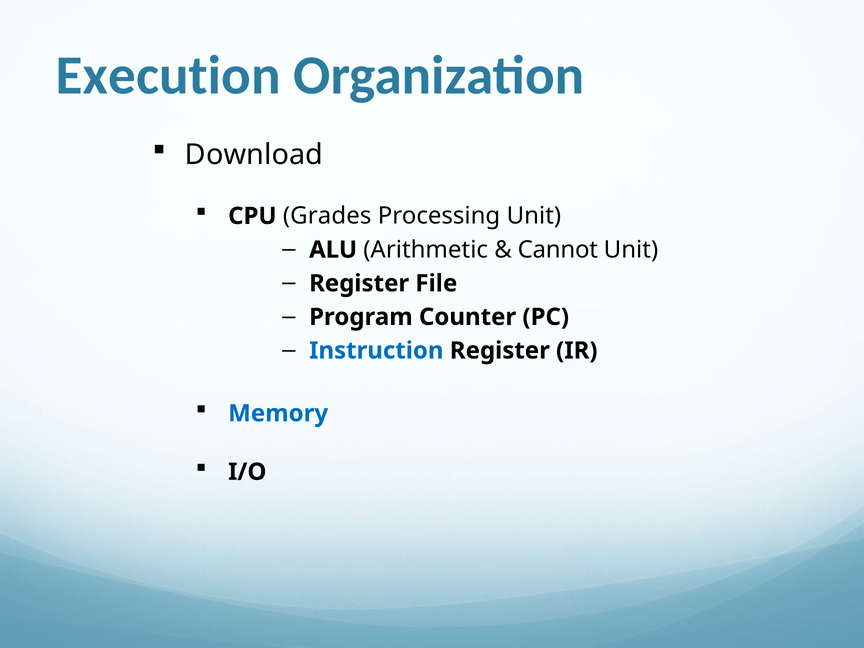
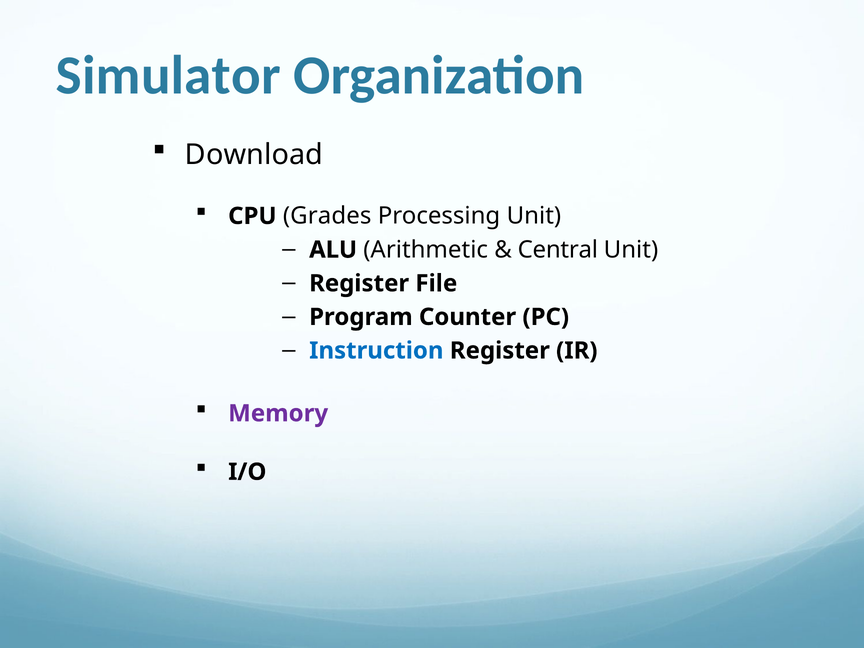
Execution: Execution -> Simulator
Cannot: Cannot -> Central
Memory colour: blue -> purple
